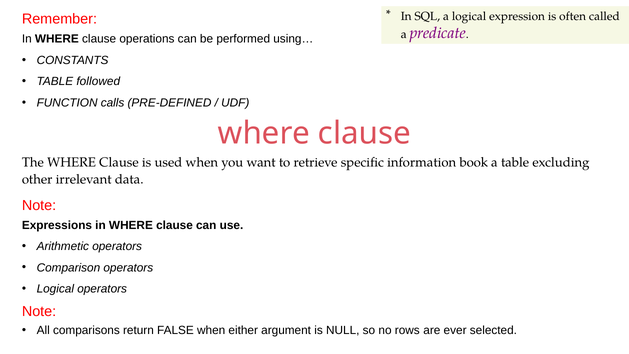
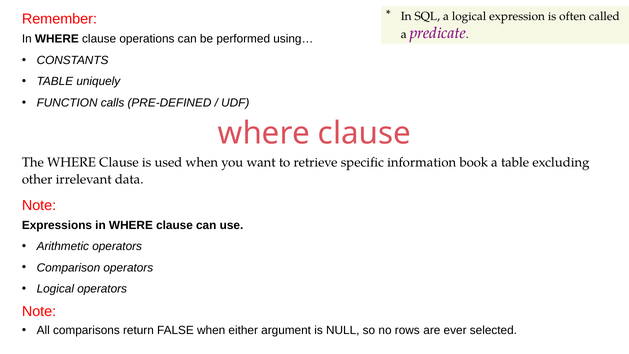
followed: followed -> uniquely
